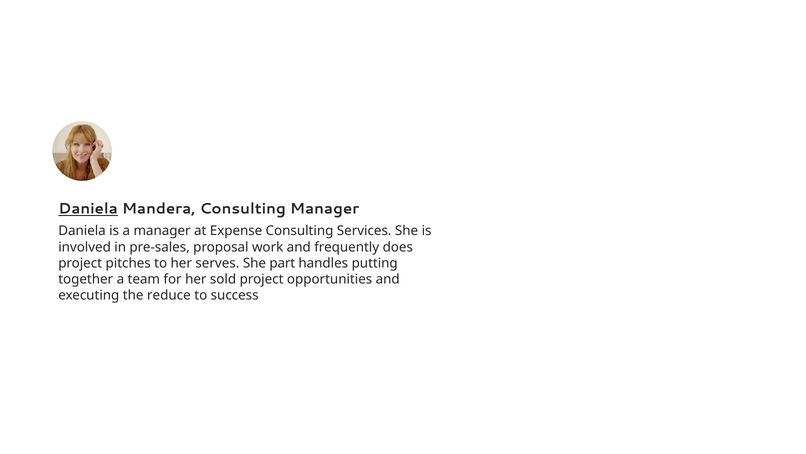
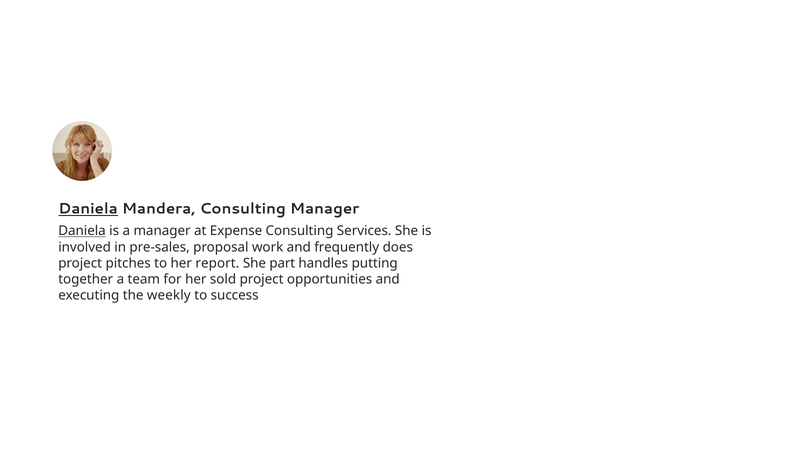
Daniela at (82, 231) underline: none -> present
serves: serves -> report
reduce: reduce -> weekly
